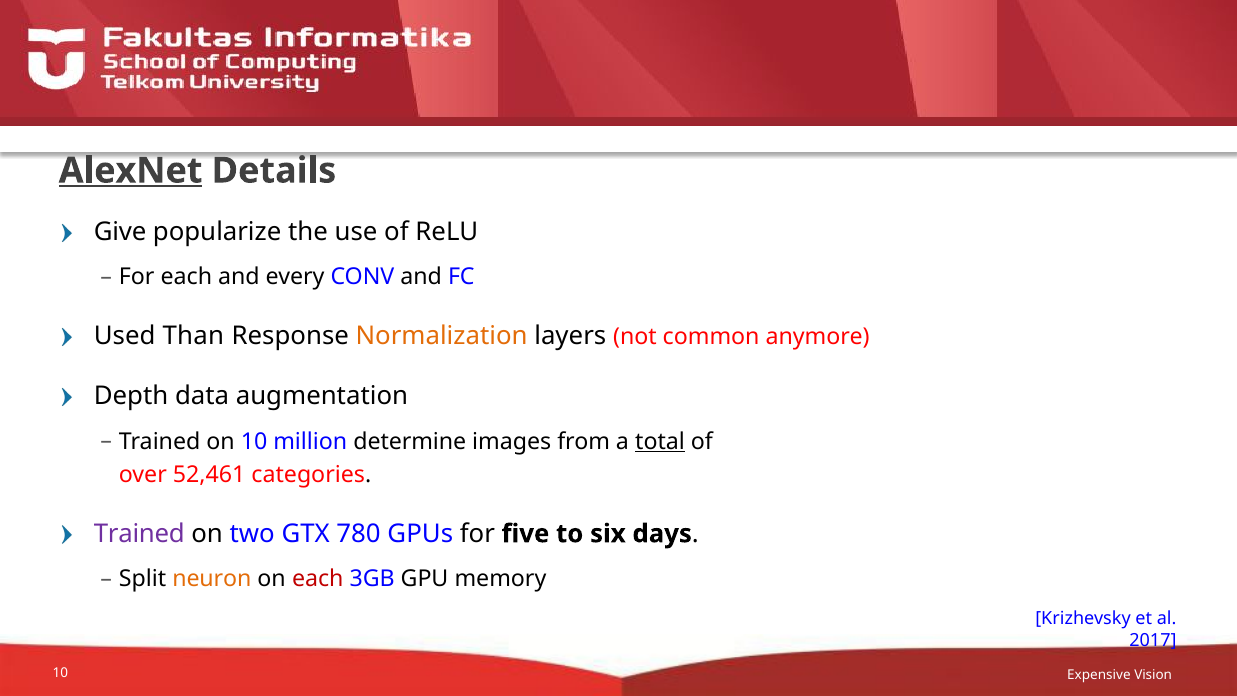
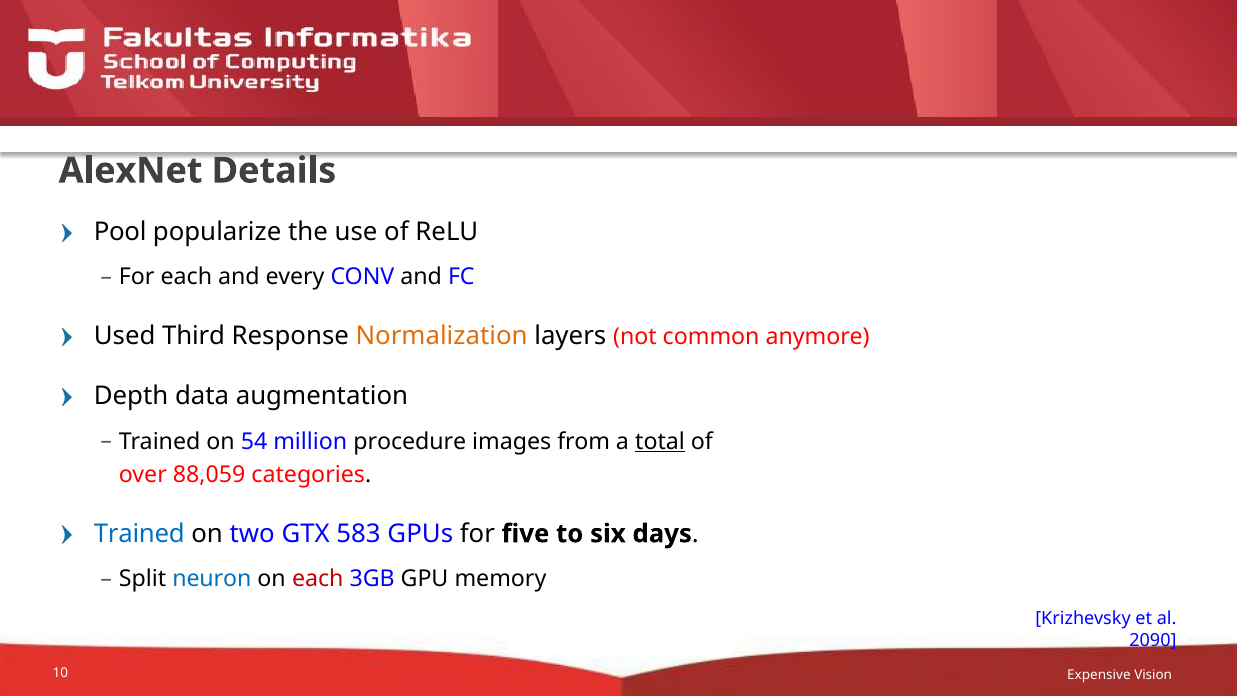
AlexNet underline: present -> none
Give: Give -> Pool
Than: Than -> Third
on 10: 10 -> 54
determine: determine -> procedure
52,461: 52,461 -> 88,059
Trained at (139, 534) colour: purple -> blue
780: 780 -> 583
neuron colour: orange -> blue
2017: 2017 -> 2090
